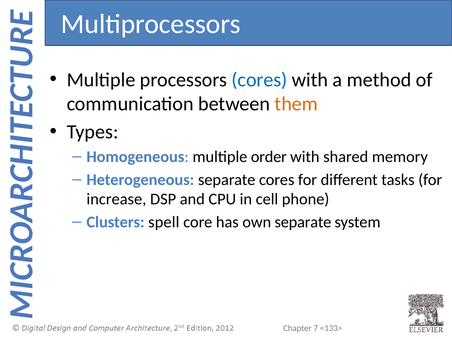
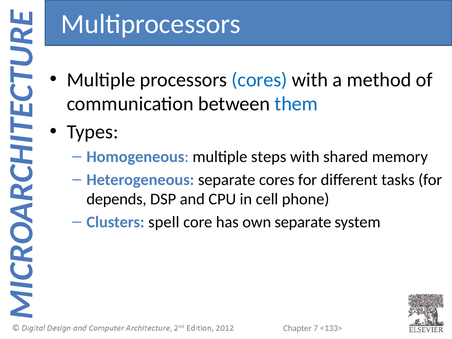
them colour: orange -> blue
order: order -> steps
increase: increase -> depends
